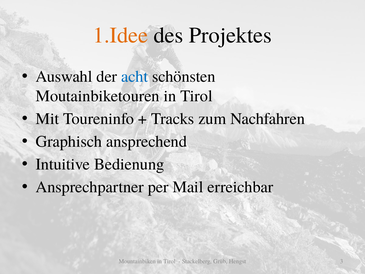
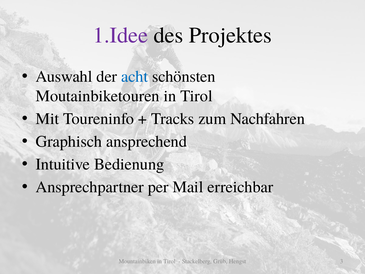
1.Idee colour: orange -> purple
